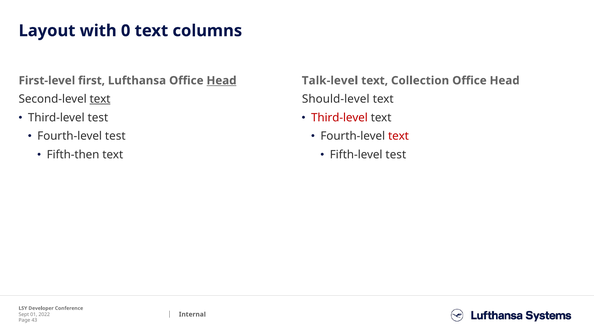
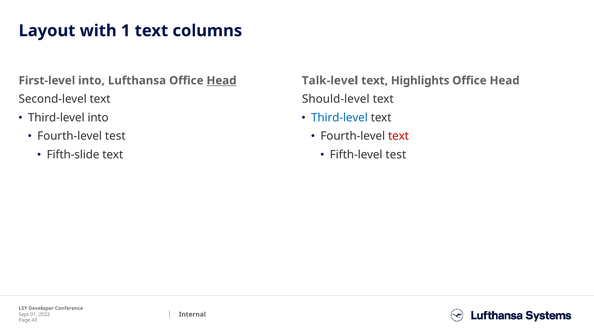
0: 0 -> 1
First-level first: first -> into
Collection: Collection -> Highlights
text at (100, 99) underline: present -> none
Third-level test: test -> into
Third-level at (339, 118) colour: red -> blue
Fifth-then: Fifth-then -> Fifth-slide
